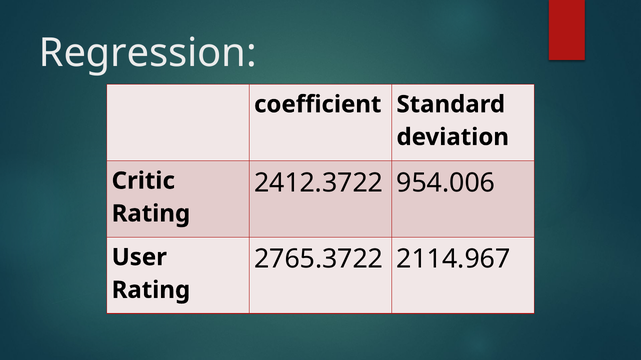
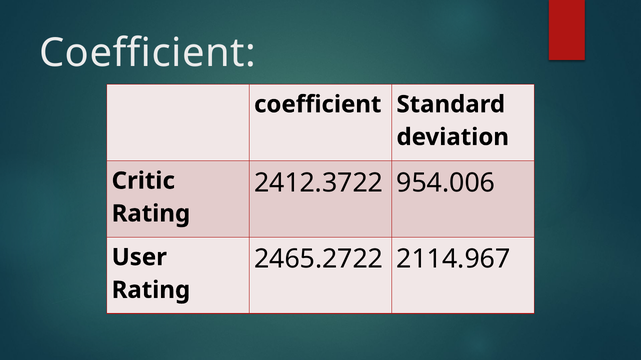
Regression at (148, 53): Regression -> Coefficient
2765.3722: 2765.3722 -> 2465.2722
